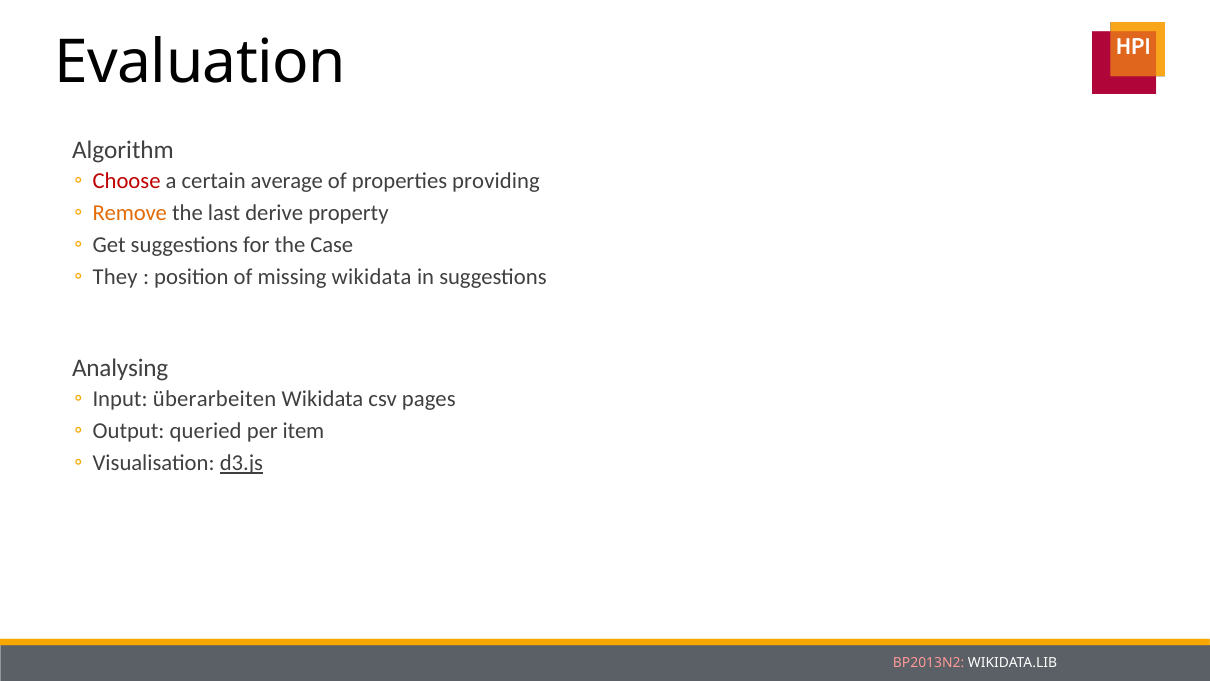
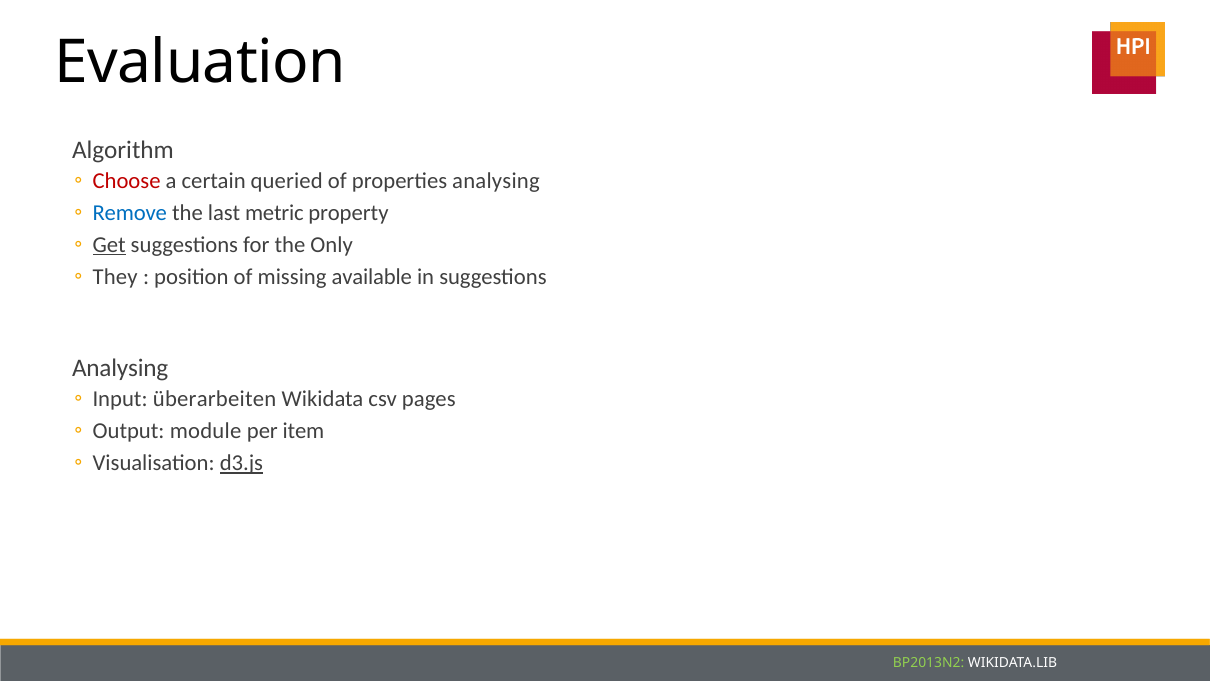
average: average -> queried
properties providing: providing -> analysing
Remove colour: orange -> blue
derive: derive -> metric
Get underline: none -> present
Case: Case -> Only
missing wikidata: wikidata -> available
queried: queried -> module
BP2013N2 colour: pink -> light green
